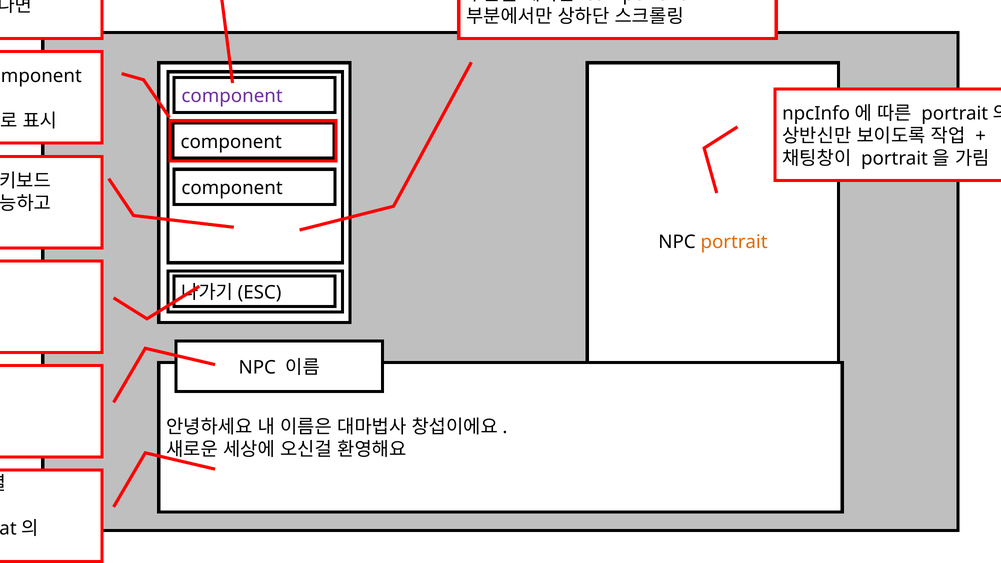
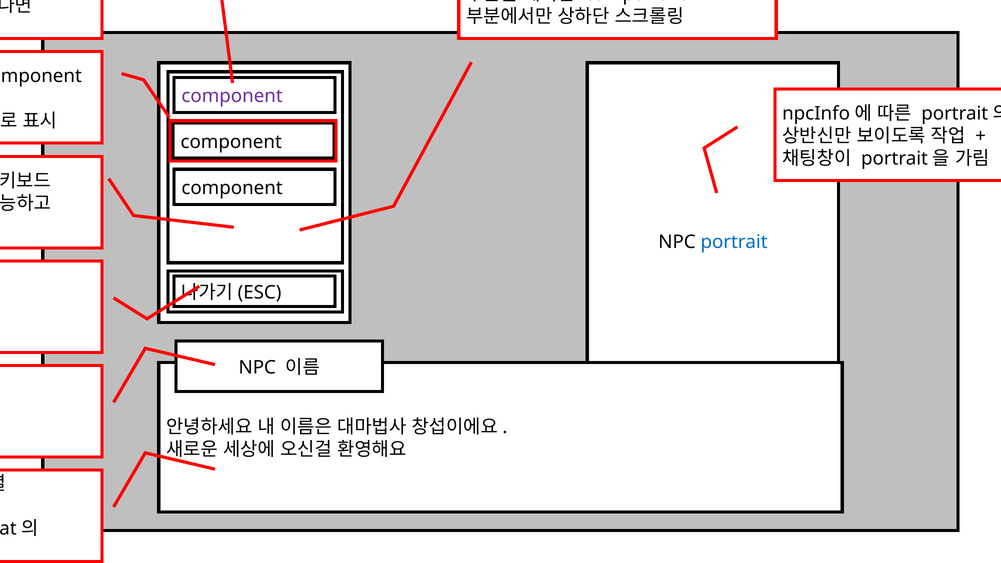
portrait colour: orange -> blue
